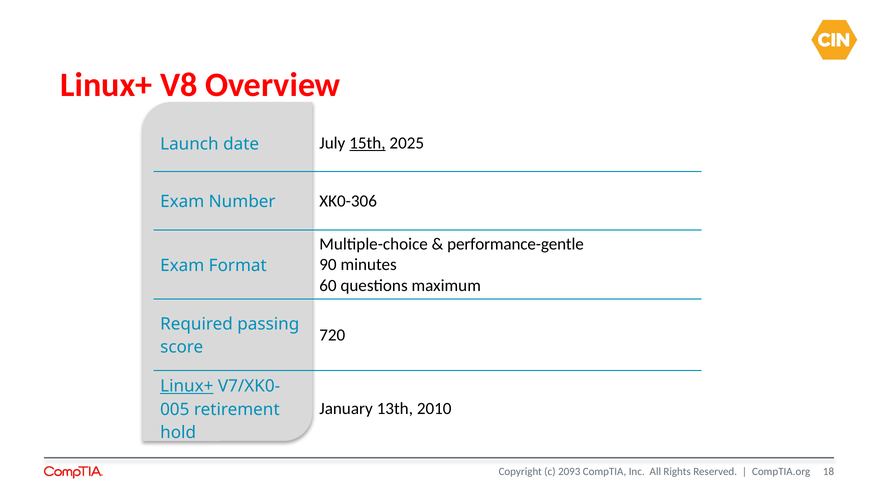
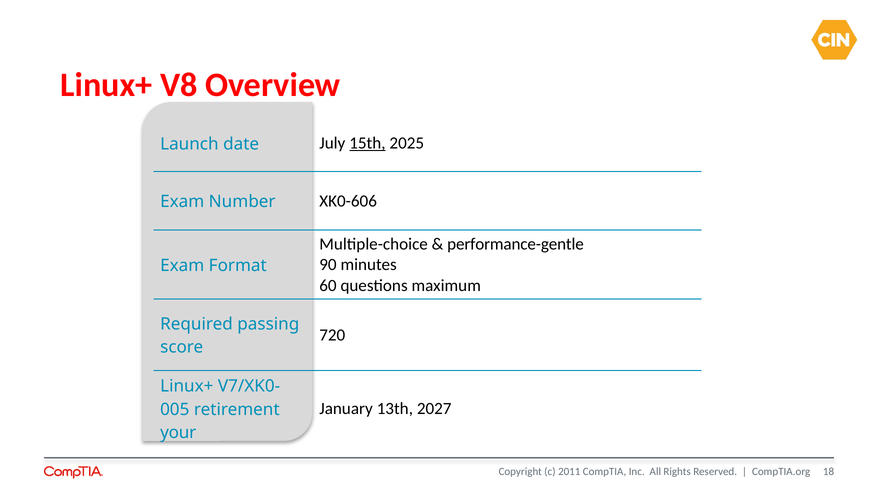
XK0-306: XK0-306 -> XK0-606
Linux+ at (187, 386) underline: present -> none
2010: 2010 -> 2027
hold: hold -> your
2093: 2093 -> 2011
